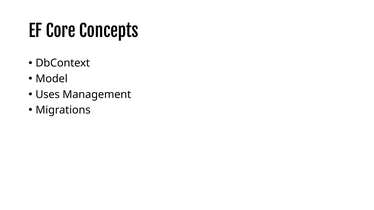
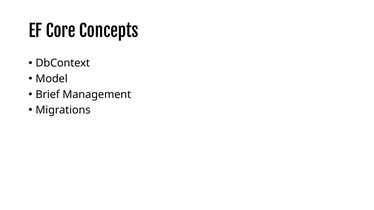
Uses: Uses -> Brief
